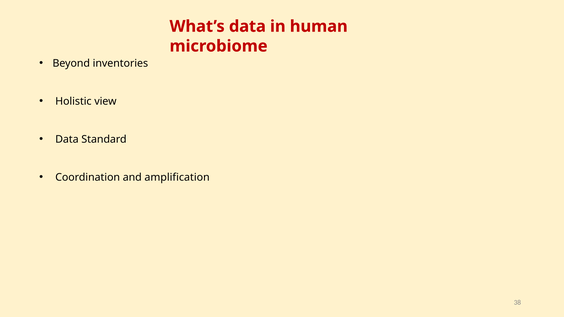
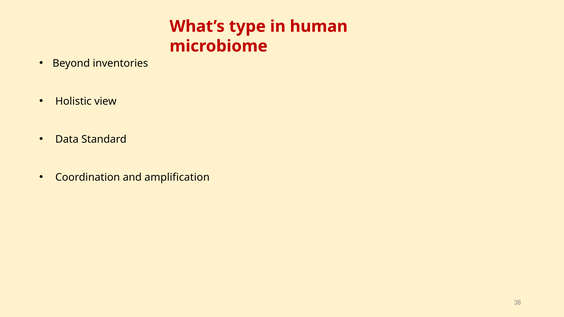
What’s data: data -> type
